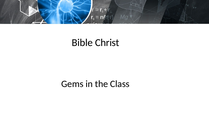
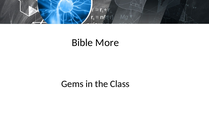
Christ: Christ -> More
